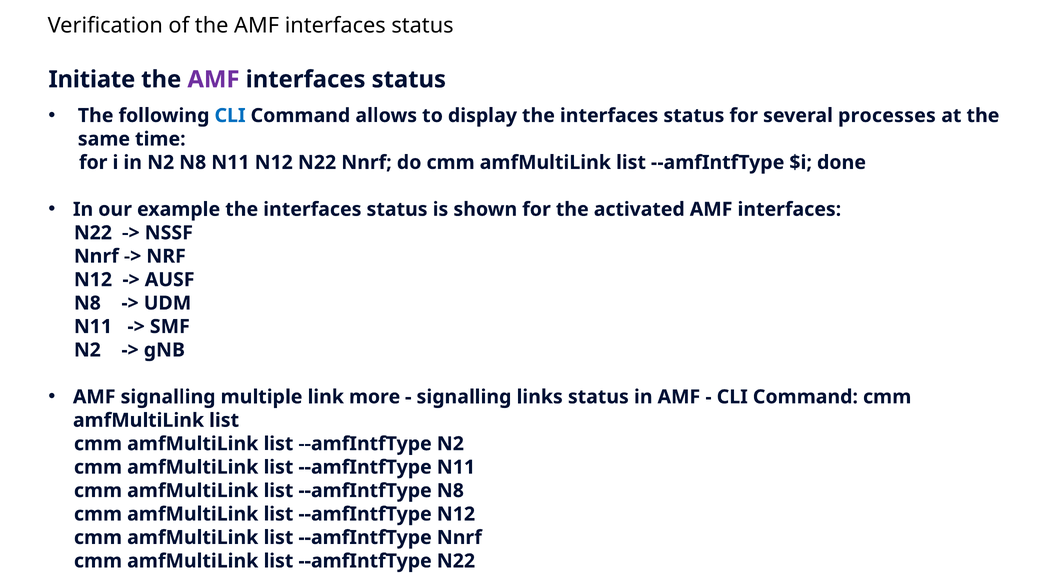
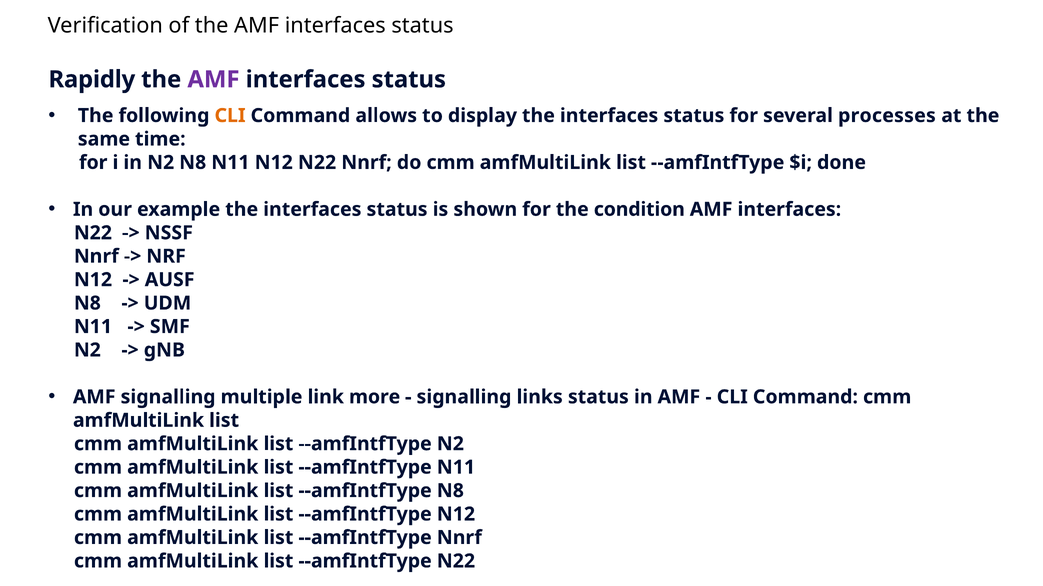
Initiate: Initiate -> Rapidly
CLI at (230, 116) colour: blue -> orange
activated: activated -> condition
